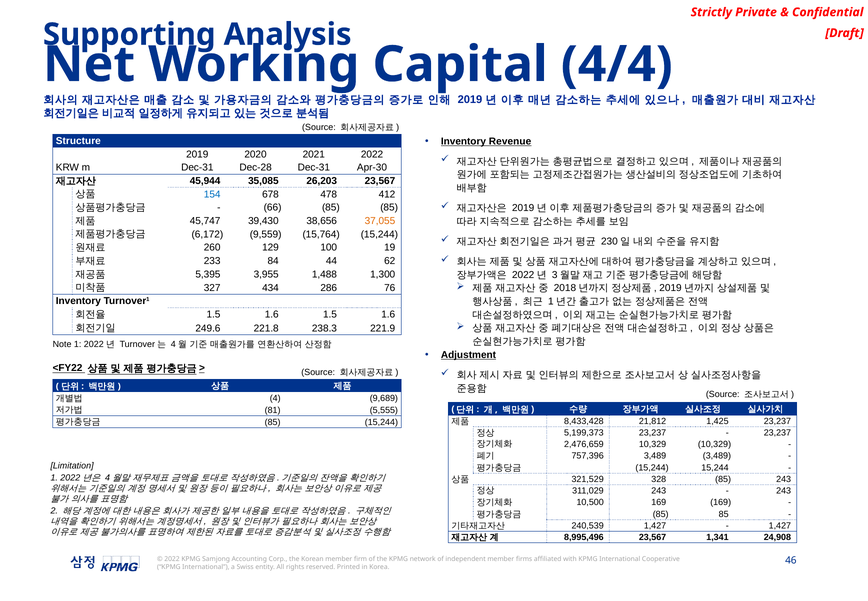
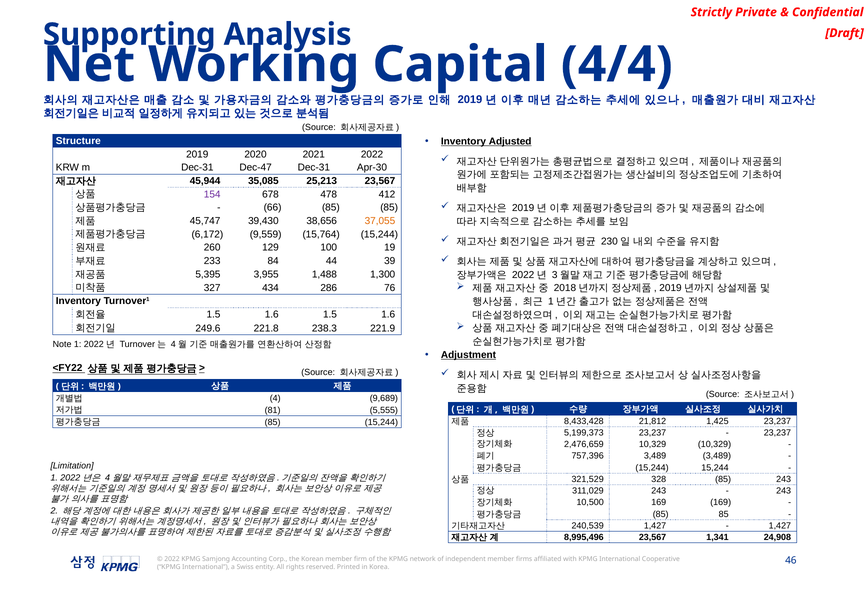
Revenue: Revenue -> Adjusted
Dec-28: Dec-28 -> Dec-47
26,203: 26,203 -> 25,213
154 colour: blue -> purple
62: 62 -> 39
